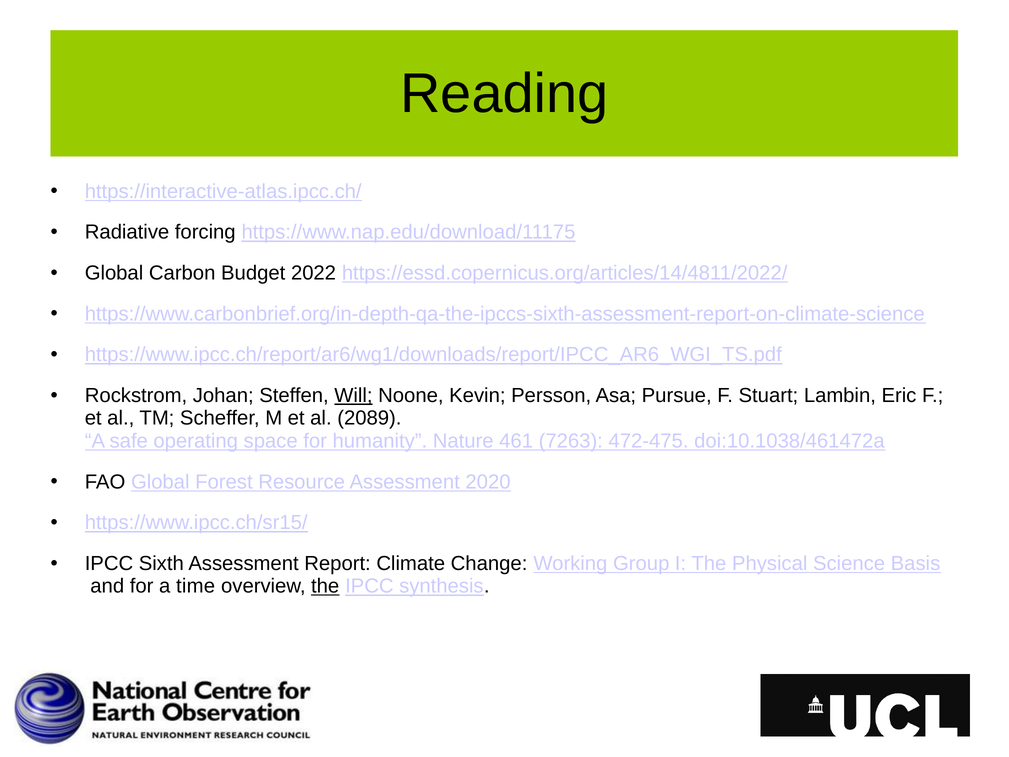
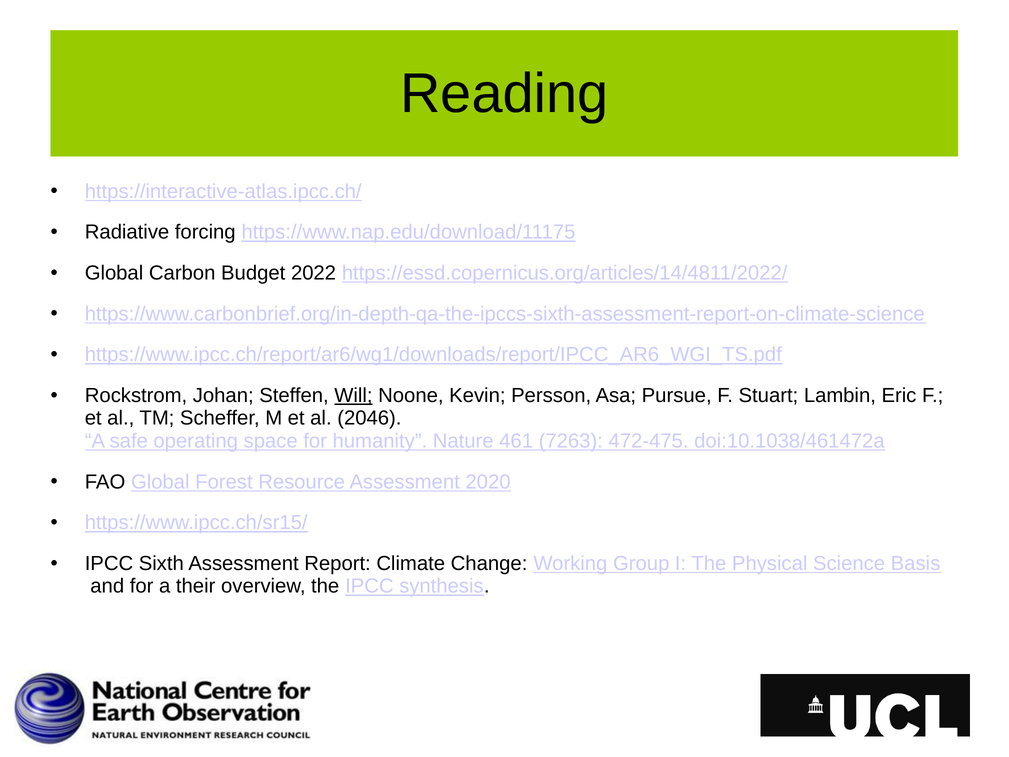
2089: 2089 -> 2046
time: time -> their
the at (325, 586) underline: present -> none
